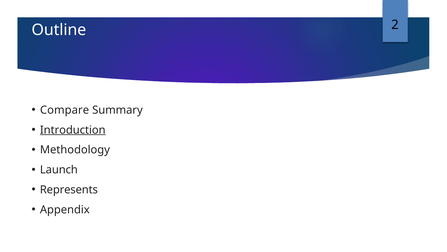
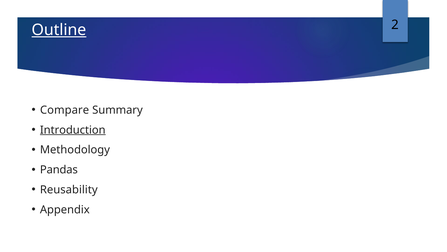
Outline underline: none -> present
Launch: Launch -> Pandas
Represents: Represents -> Reusability
